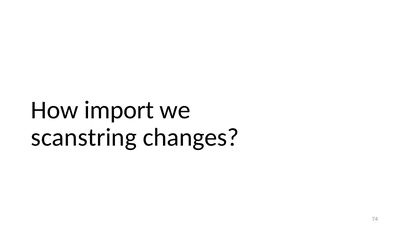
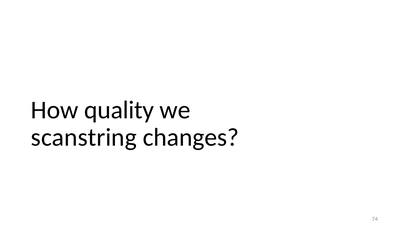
import: import -> quality
